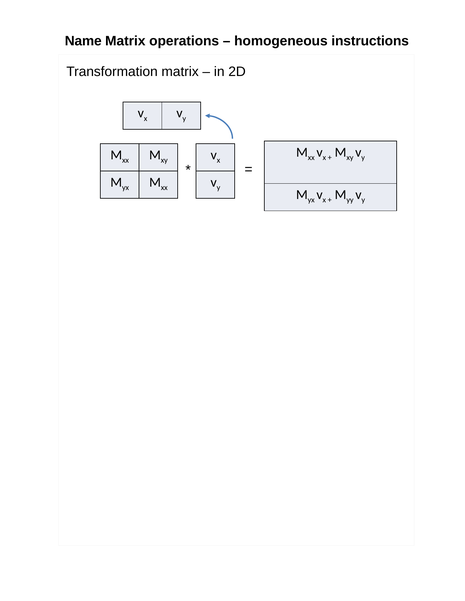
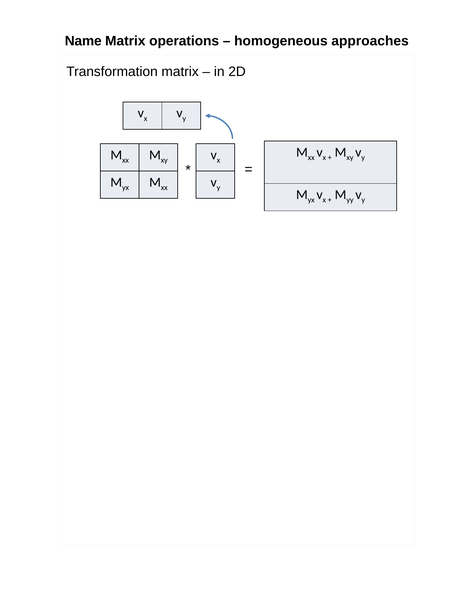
instructions: instructions -> approaches
